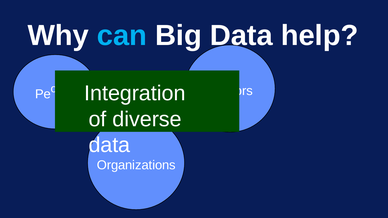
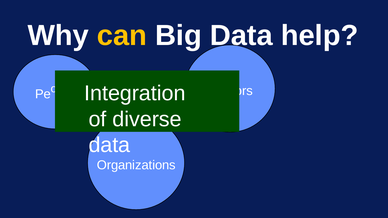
can colour: light blue -> yellow
